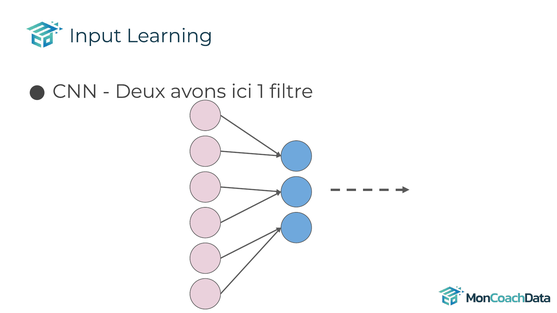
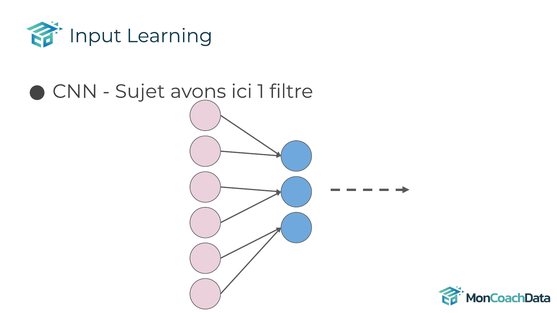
Deux: Deux -> Sujet
